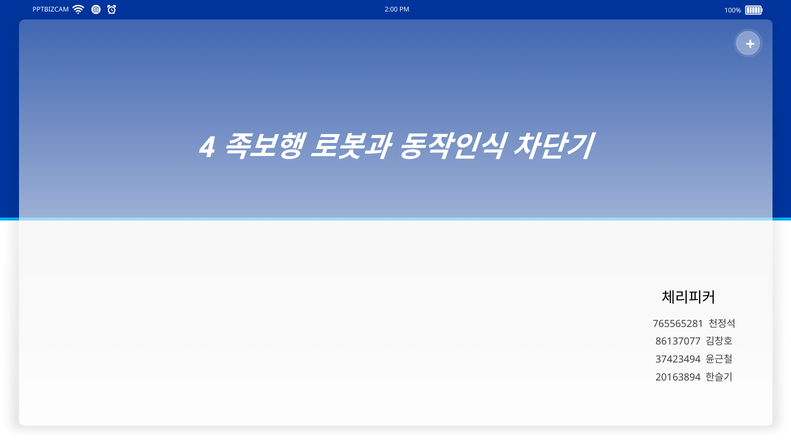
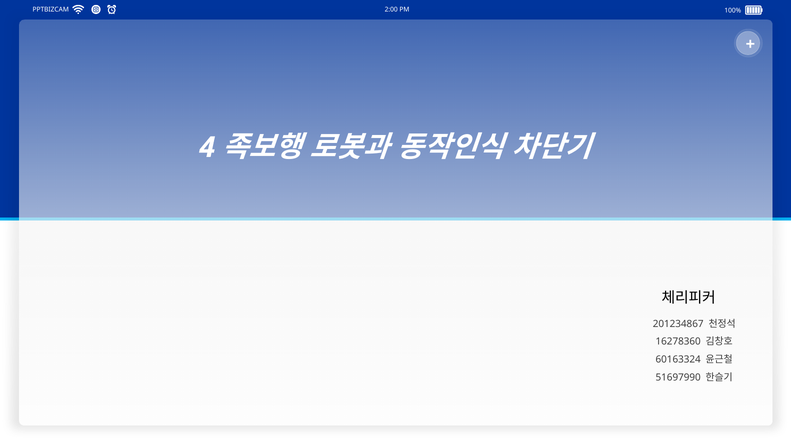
765565281: 765565281 -> 201234867
86137077: 86137077 -> 16278360
37423494: 37423494 -> 60163324
20163894: 20163894 -> 51697990
